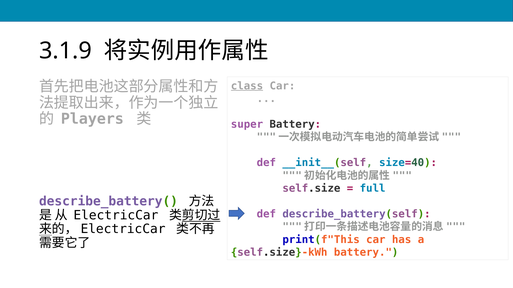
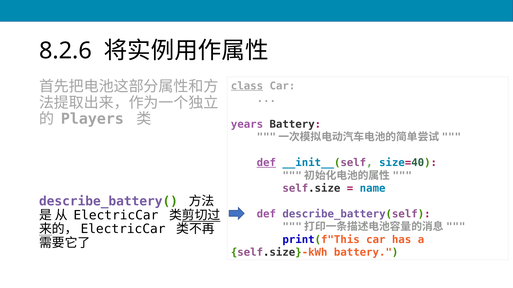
3.1.9: 3.1.9 -> 8.2.6
super: super -> years
def at (266, 163) underline: none -> present
full: full -> name
